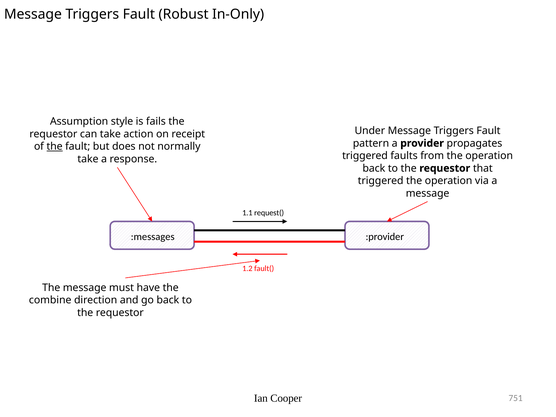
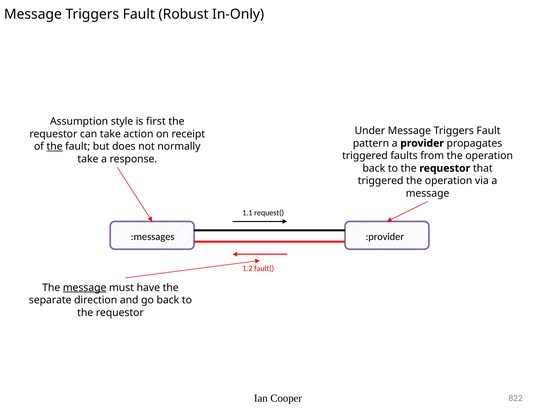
fails: fails -> first
message at (85, 288) underline: none -> present
combine: combine -> separate
751: 751 -> 822
